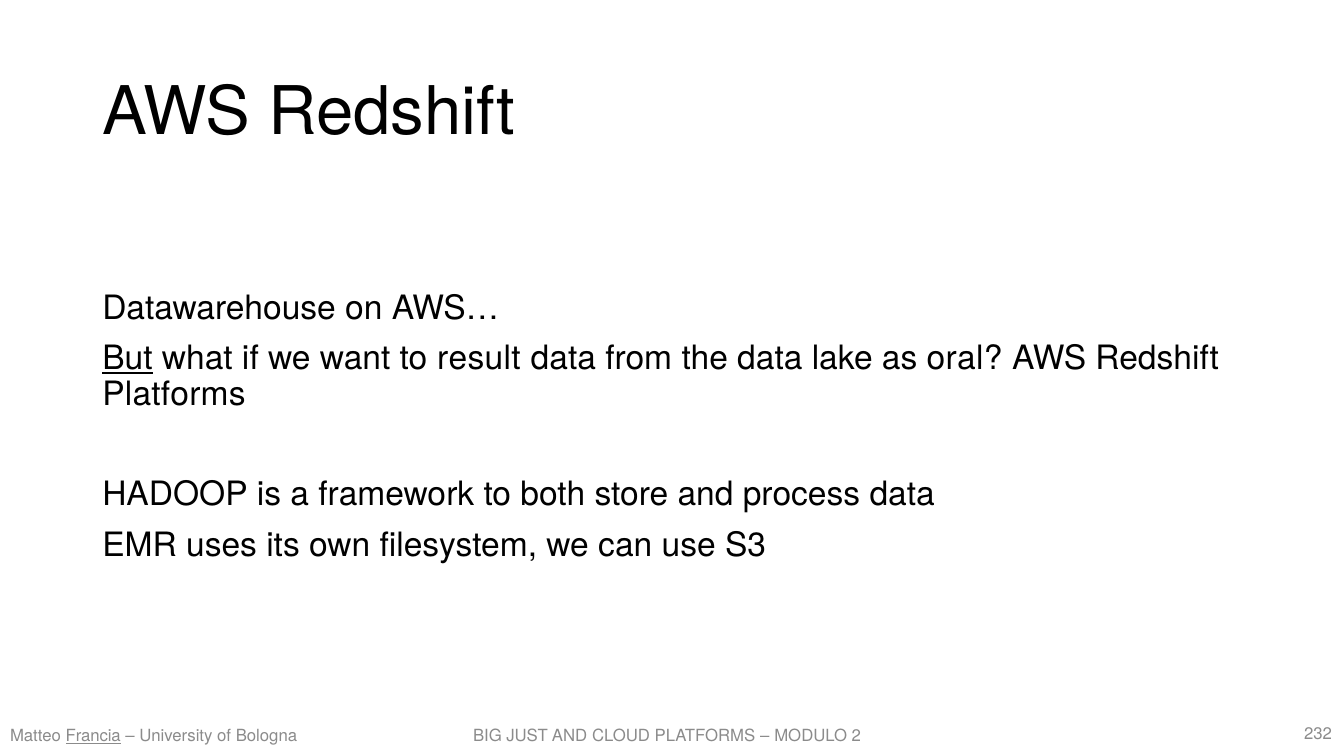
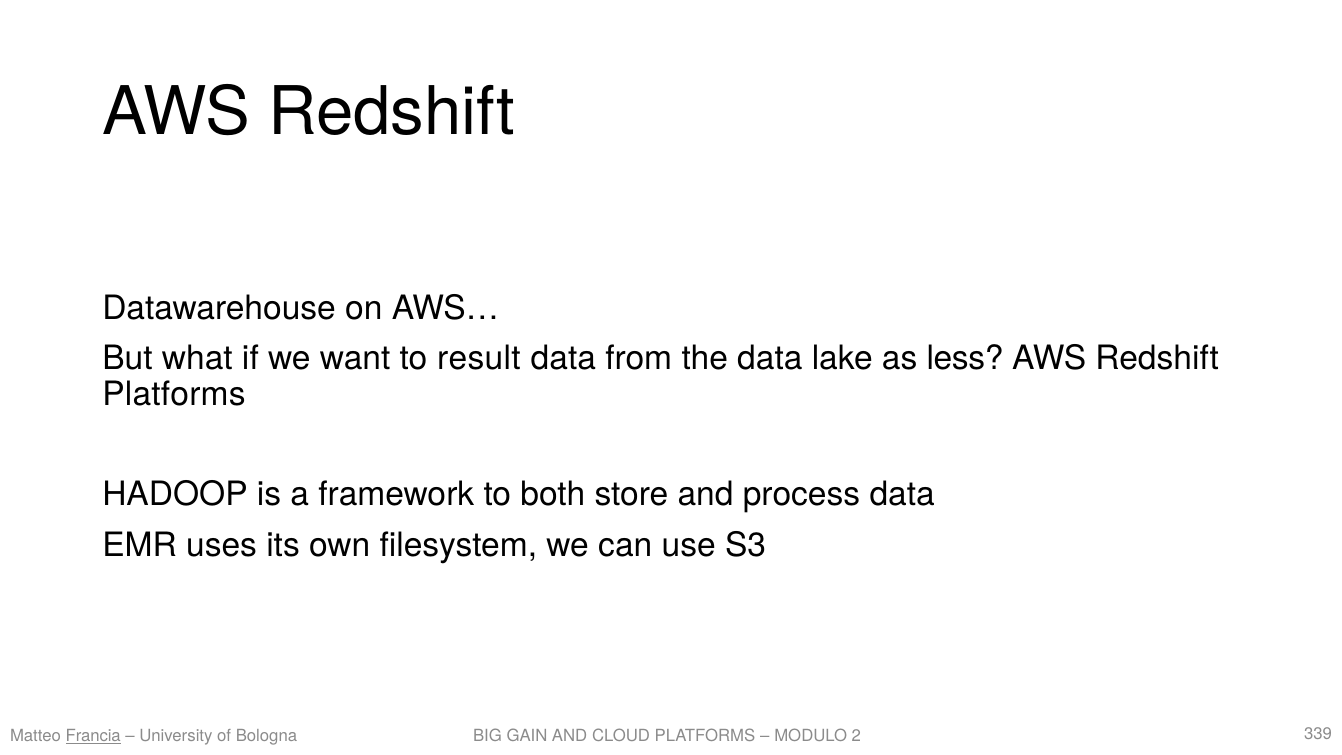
But underline: present -> none
oral: oral -> less
JUST: JUST -> GAIN
232: 232 -> 339
